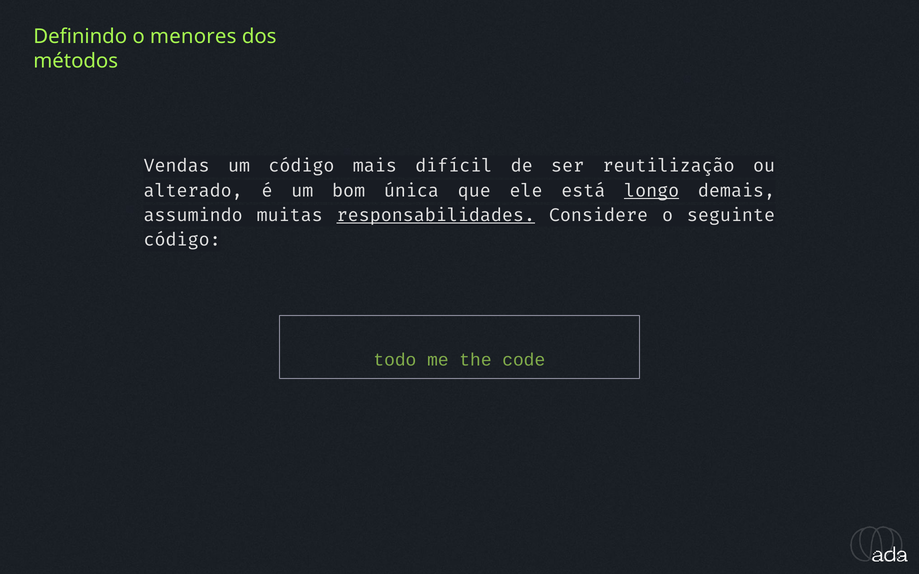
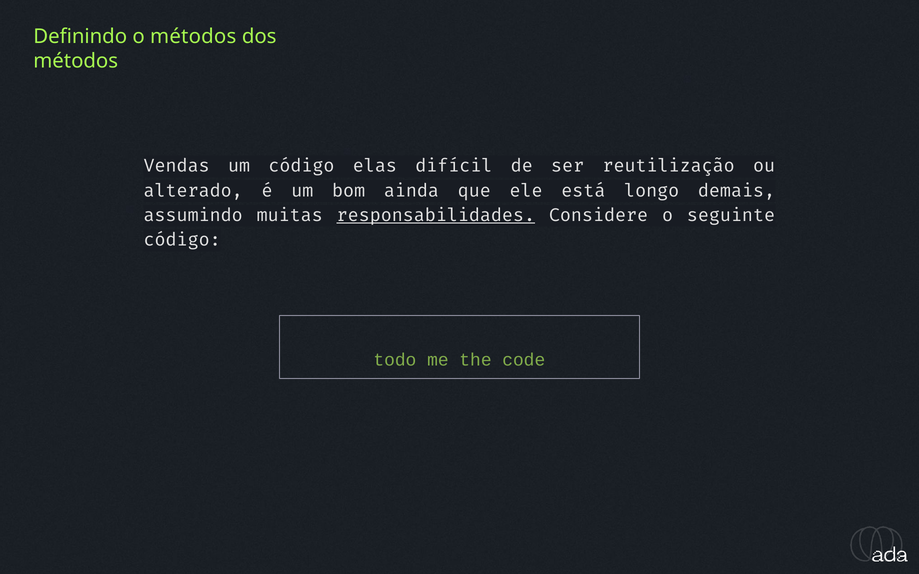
o menores: menores -> métodos
mais: mais -> elas
única: única -> ainda
longo underline: present -> none
